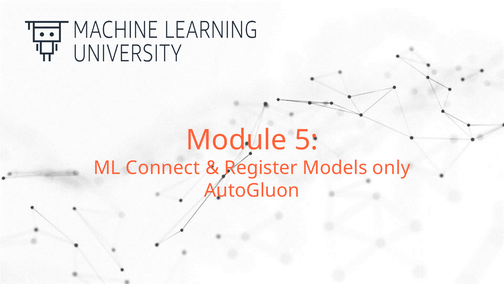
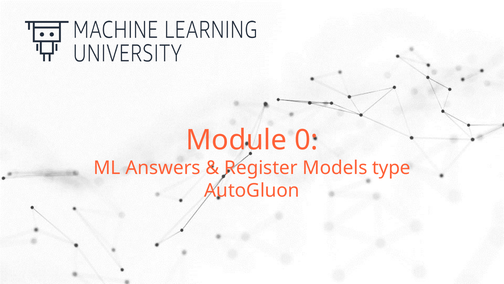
5: 5 -> 0
Connect: Connect -> Answers
only: only -> type
